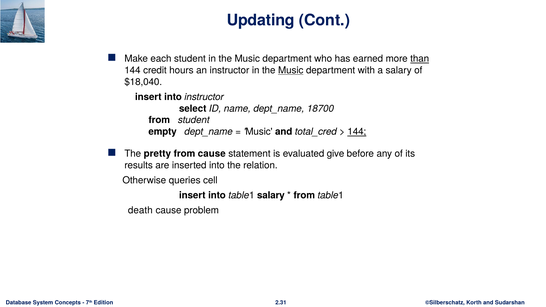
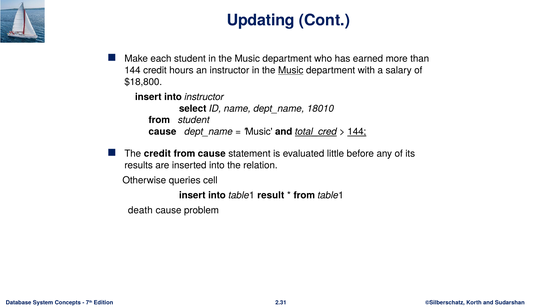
than underline: present -> none
$18,040: $18,040 -> $18,800
18700: 18700 -> 18010
empty at (163, 132): empty -> cause
total_cred underline: none -> present
The pretty: pretty -> credit
give: give -> little
table1 salary: salary -> result
